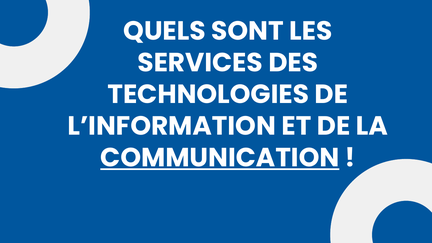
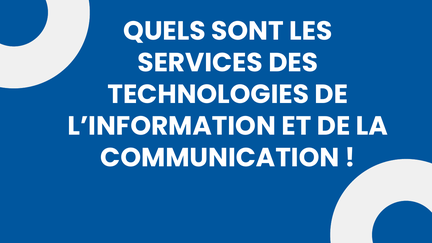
COMMUNICATION underline: present -> none
